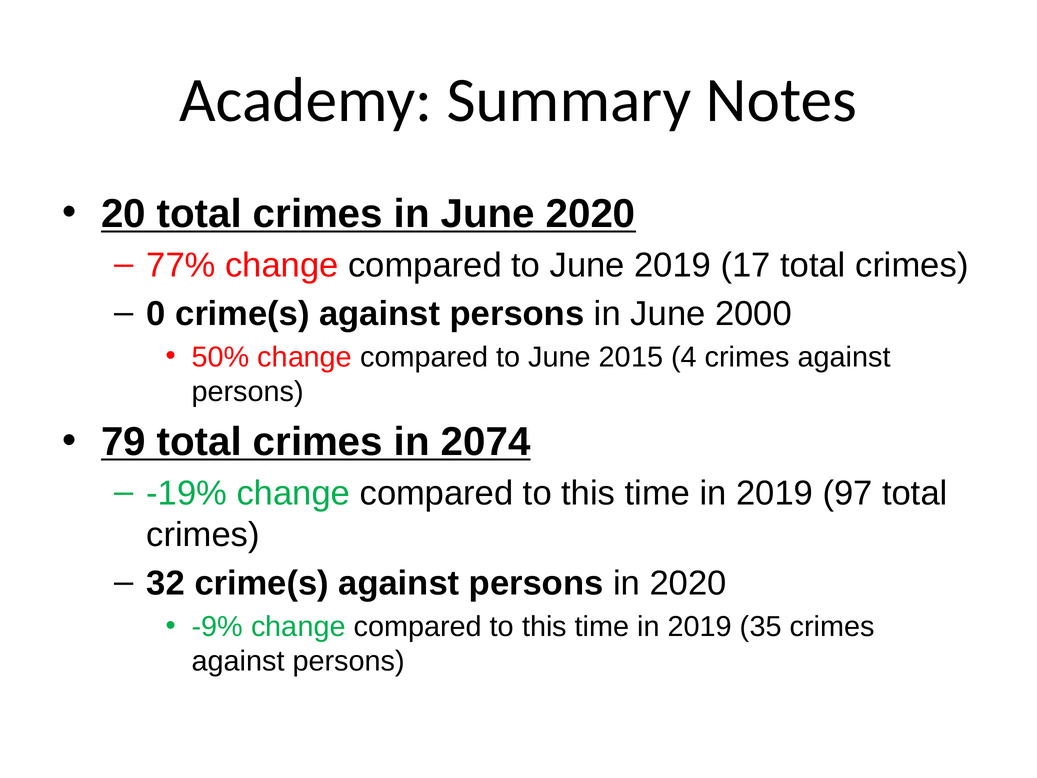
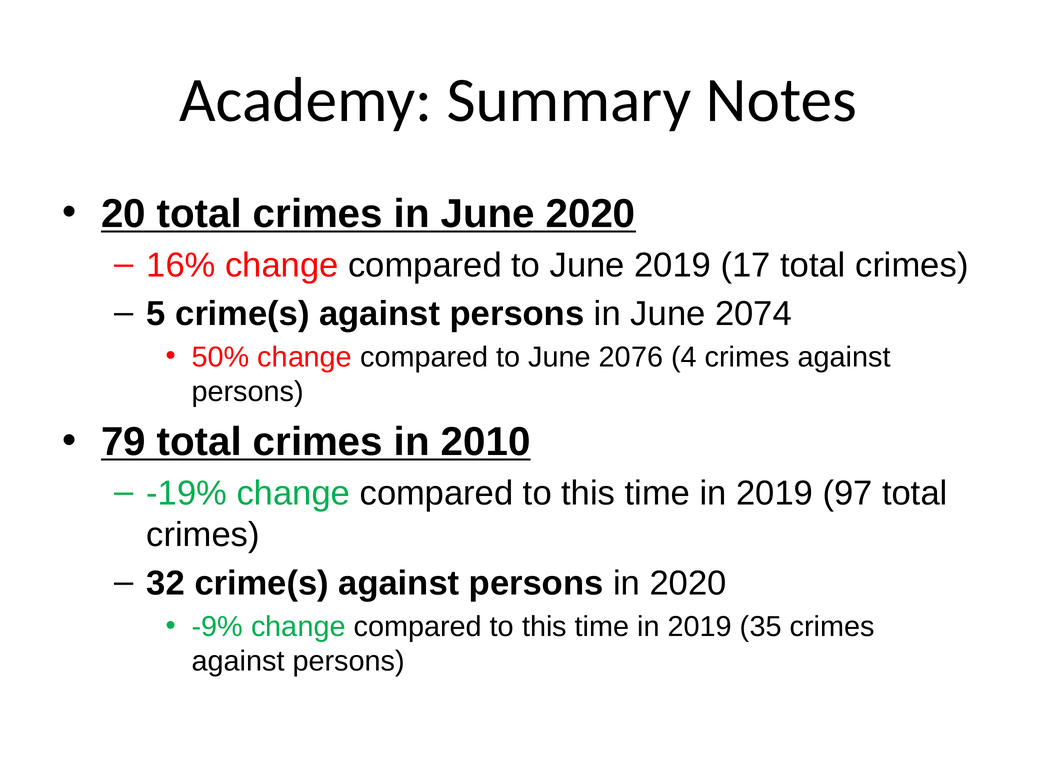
77%: 77% -> 16%
0: 0 -> 5
2000: 2000 -> 2074
2015: 2015 -> 2076
2074: 2074 -> 2010
